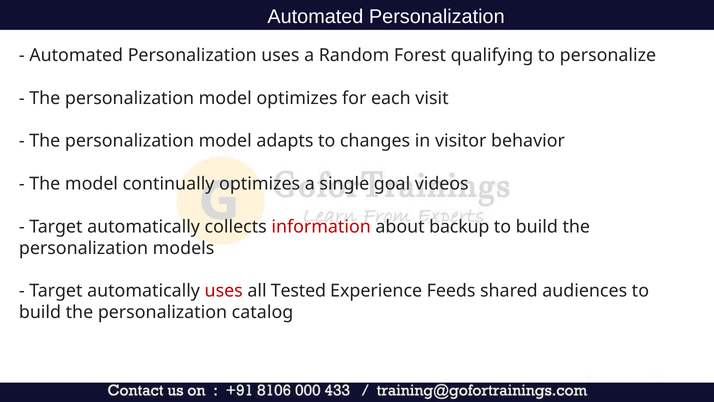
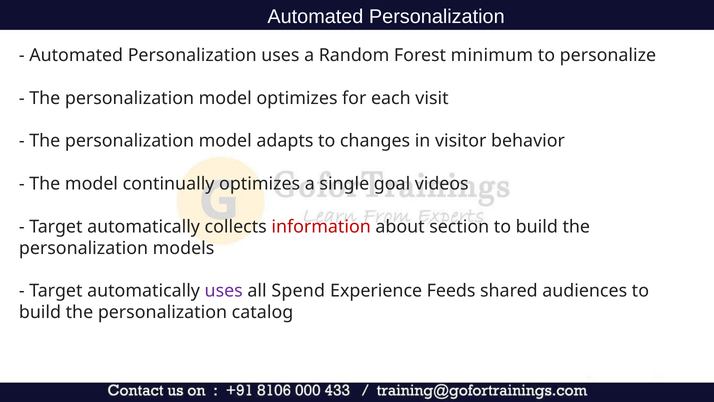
qualifying: qualifying -> minimum
backup: backup -> section
uses at (224, 291) colour: red -> purple
Tested: Tested -> Spend
